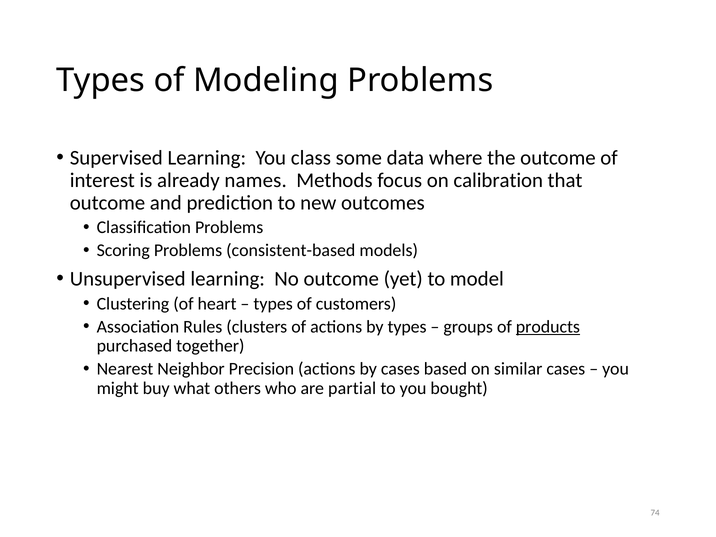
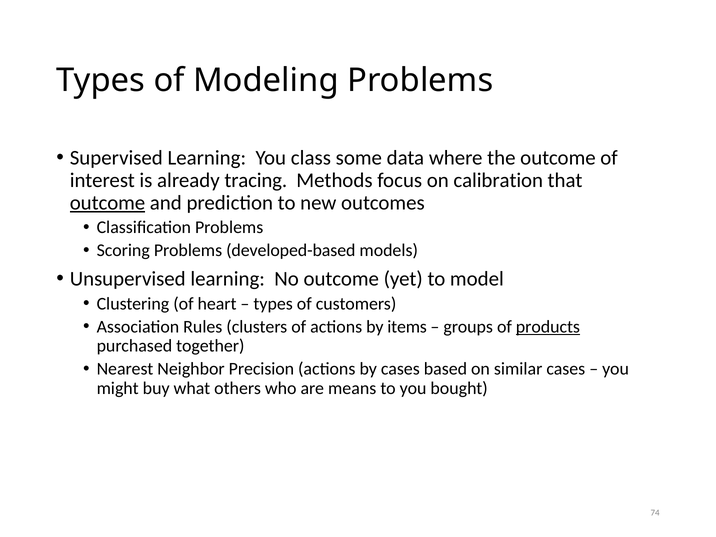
names: names -> tracing
outcome at (108, 203) underline: none -> present
consistent-based: consistent-based -> developed-based
by types: types -> items
partial: partial -> means
